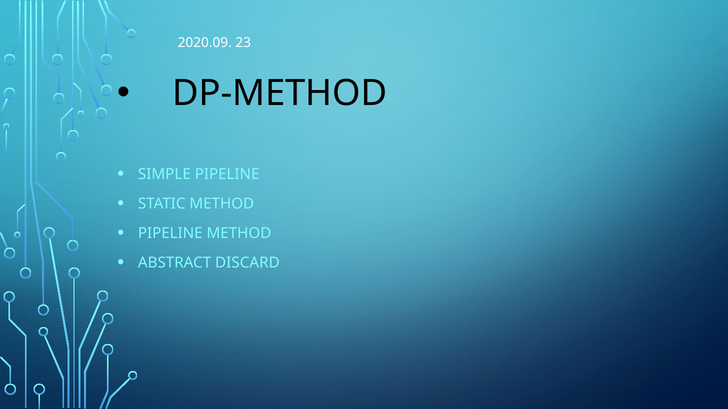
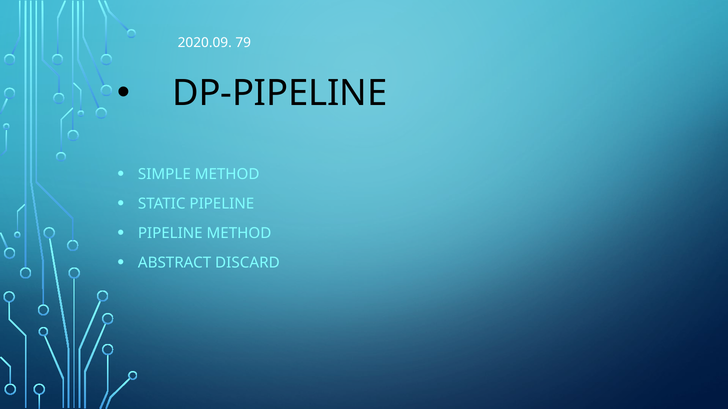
23: 23 -> 79
DP-METHOD: DP-METHOD -> DP-PIPELINE
SIMPLE PIPELINE: PIPELINE -> METHOD
STATIC METHOD: METHOD -> PIPELINE
